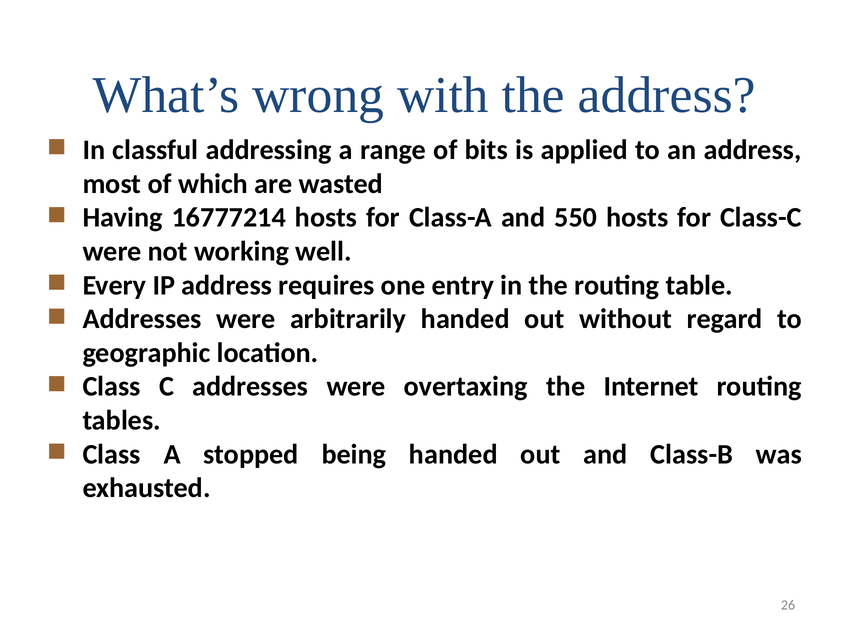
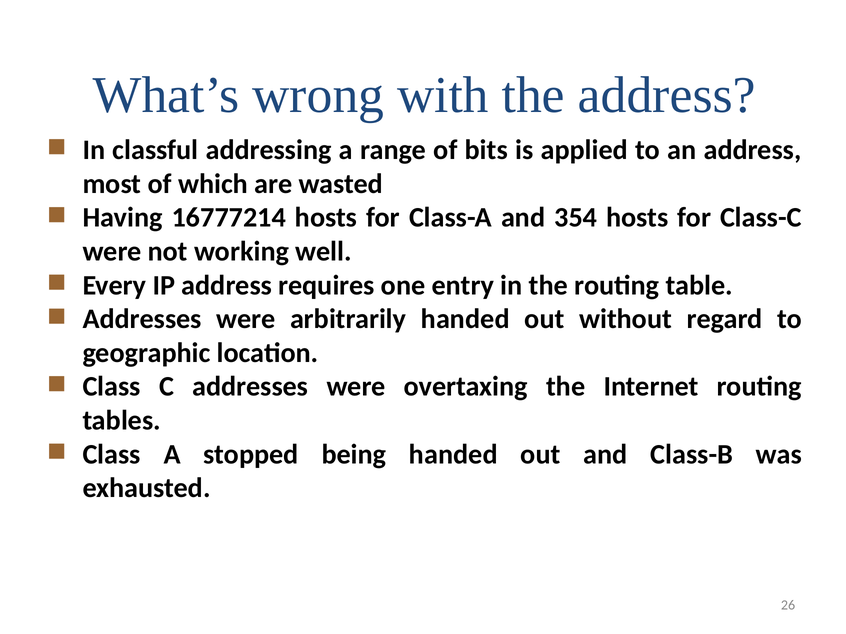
550: 550 -> 354
